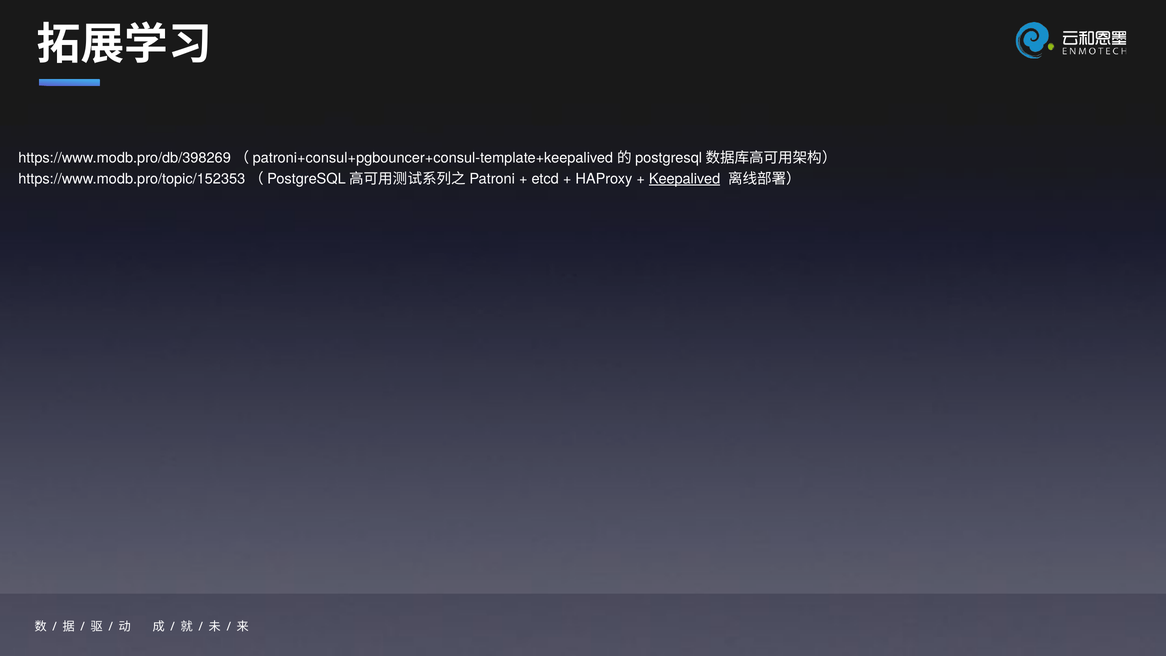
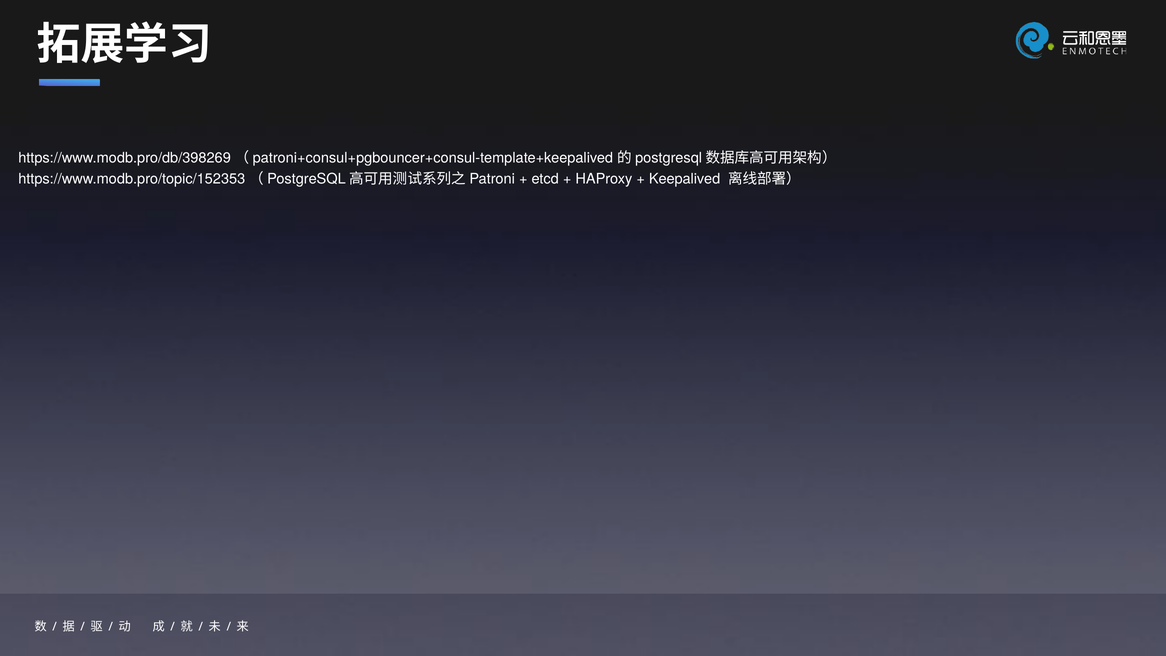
Keepalived underline: present -> none
